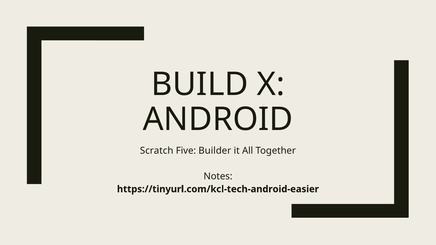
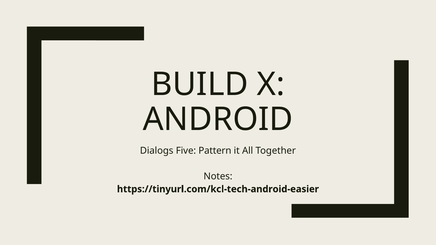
Scratch: Scratch -> Dialogs
Builder: Builder -> Pattern
